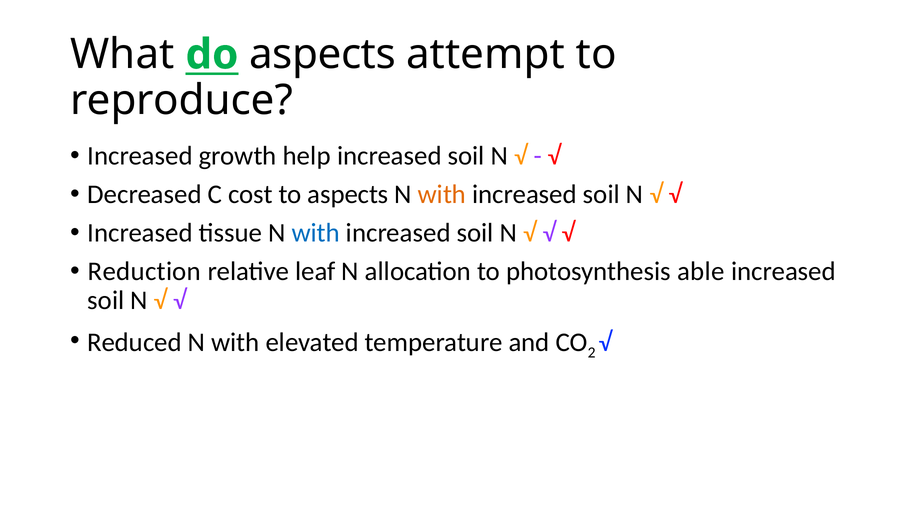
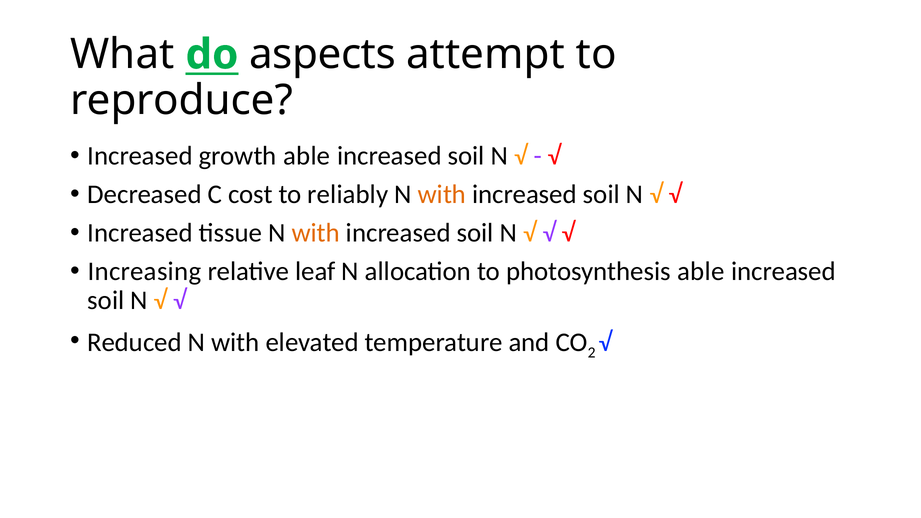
growth help: help -> able
to aspects: aspects -> reliably
with at (316, 233) colour: blue -> orange
Reduction: Reduction -> Increasing
